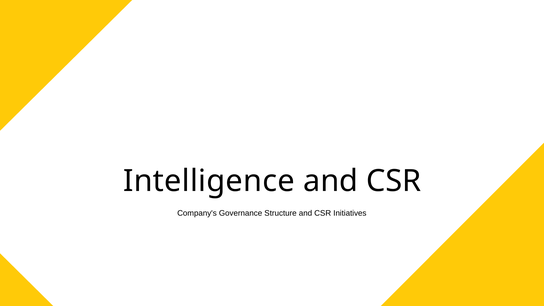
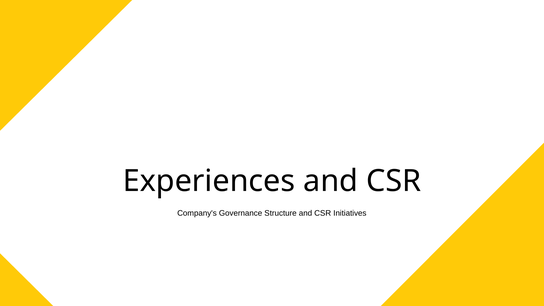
Intelligence: Intelligence -> Experiences
